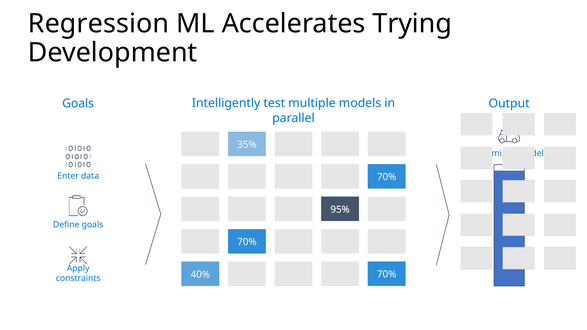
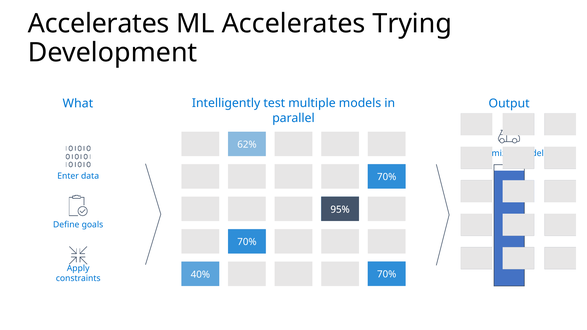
Regression at (99, 24): Regression -> Accelerates
Goals at (78, 104): Goals -> What
35%: 35% -> 62%
